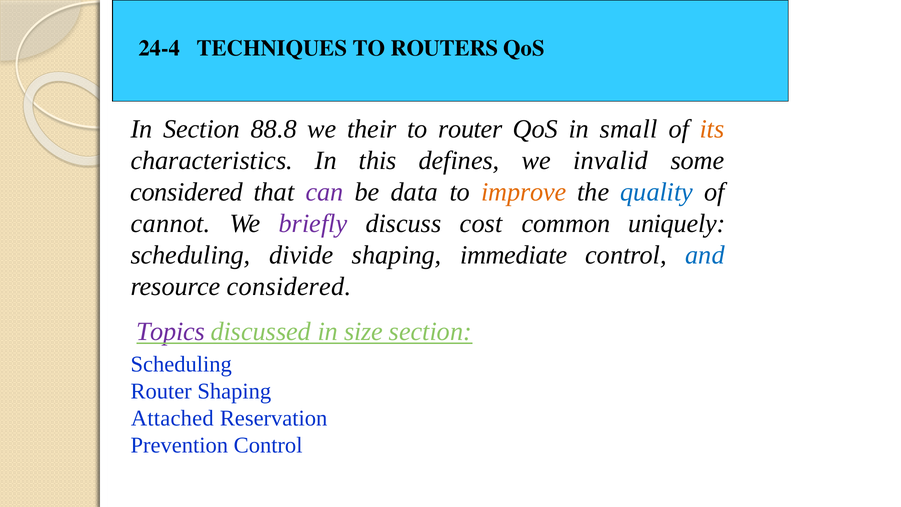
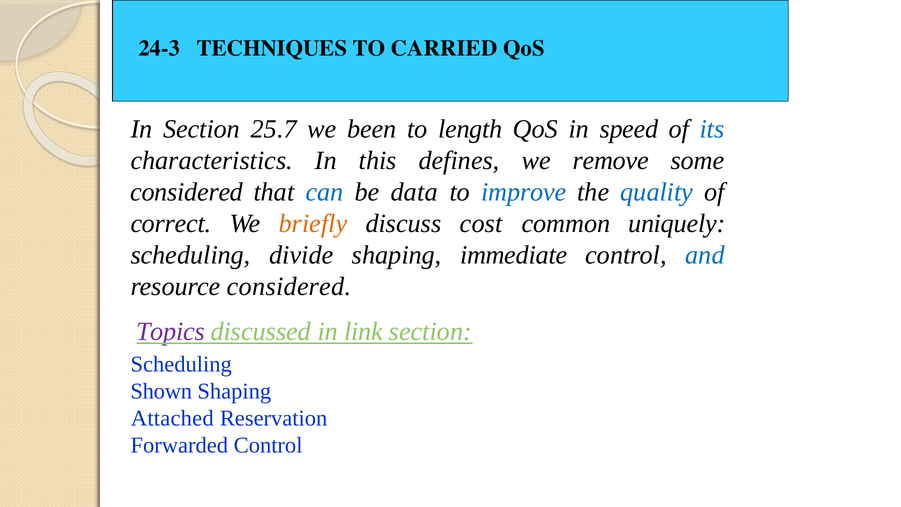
24-4: 24-4 -> 24-3
ROUTERS: ROUTERS -> CARRIED
88.8: 88.8 -> 25.7
their: their -> been
to router: router -> length
small: small -> speed
its colour: orange -> blue
invalid: invalid -> remove
can colour: purple -> blue
improve colour: orange -> blue
cannot: cannot -> correct
briefly colour: purple -> orange
size: size -> link
Router at (161, 391): Router -> Shown
Prevention: Prevention -> Forwarded
